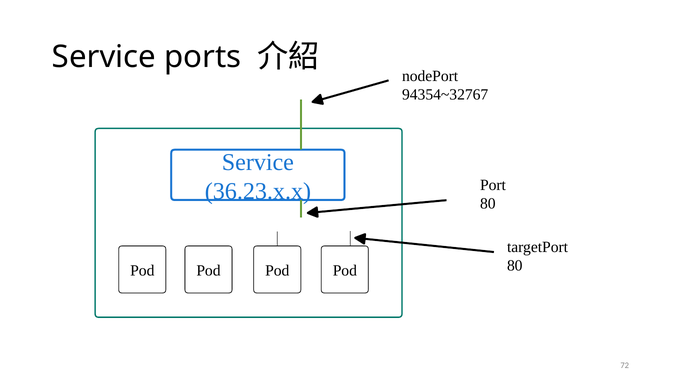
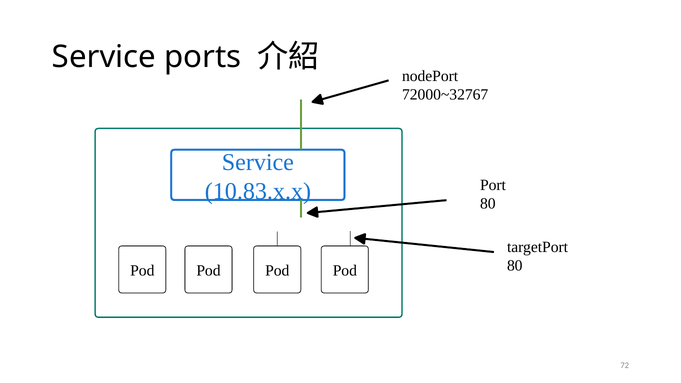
94354~32767: 94354~32767 -> 72000~32767
36.23.x.x: 36.23.x.x -> 10.83.x.x
